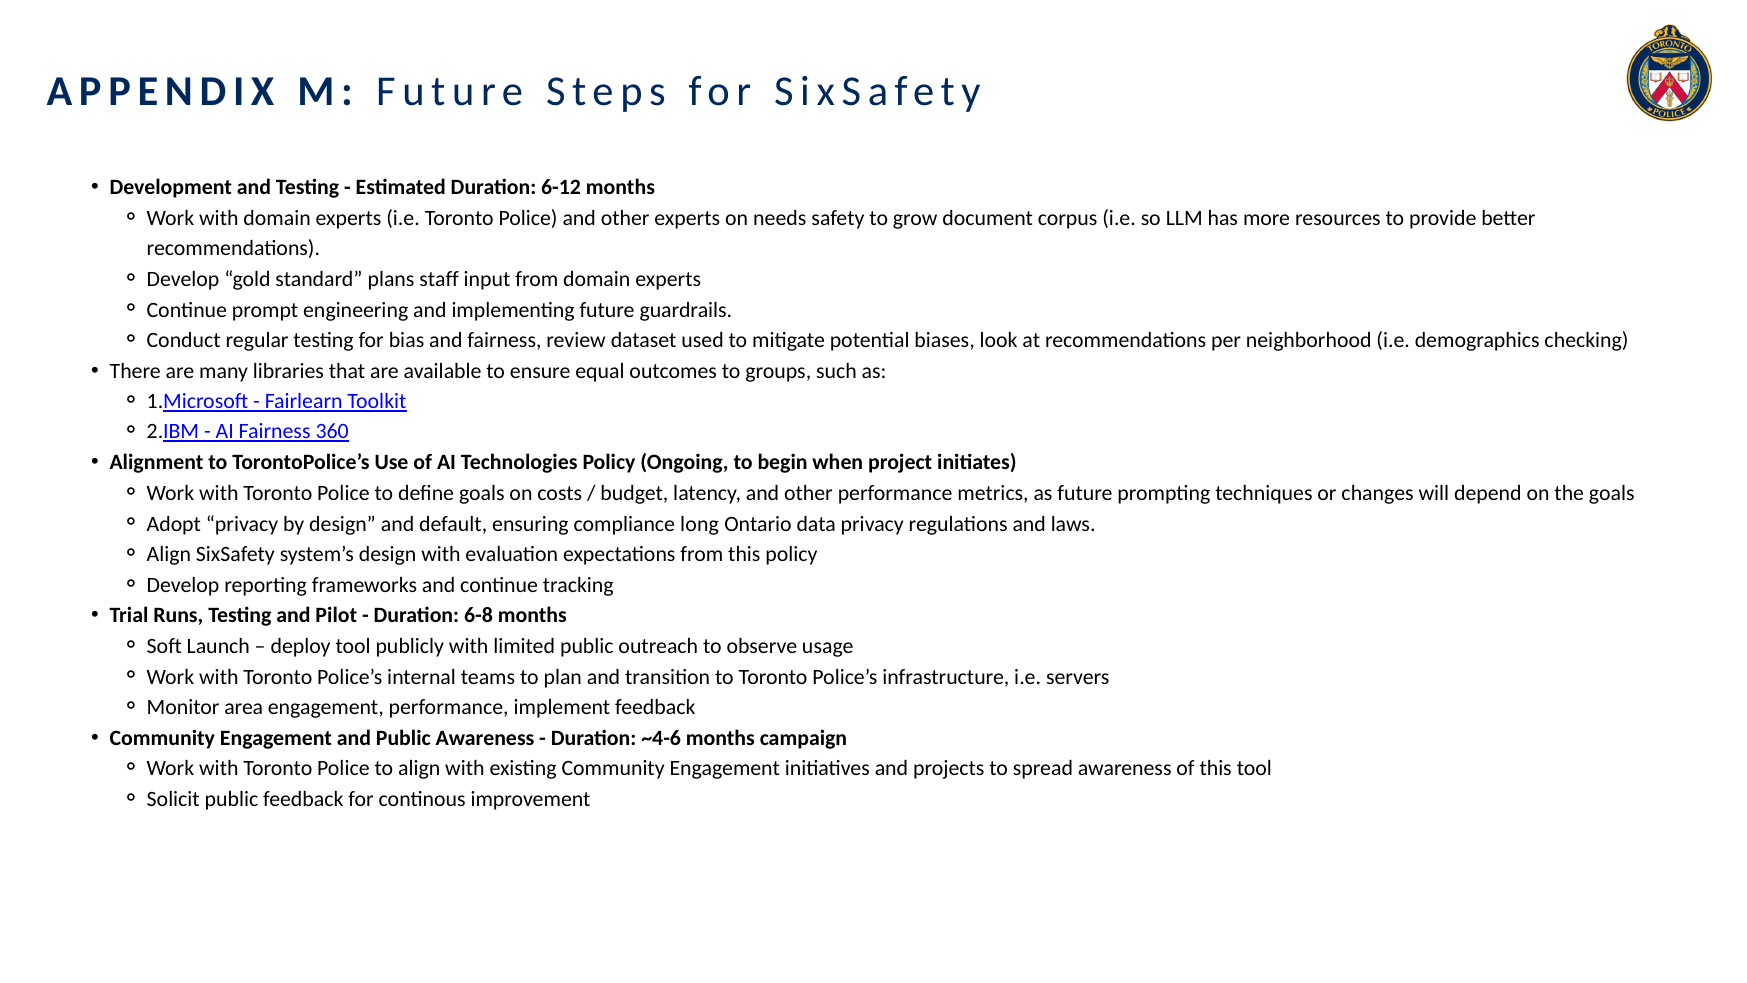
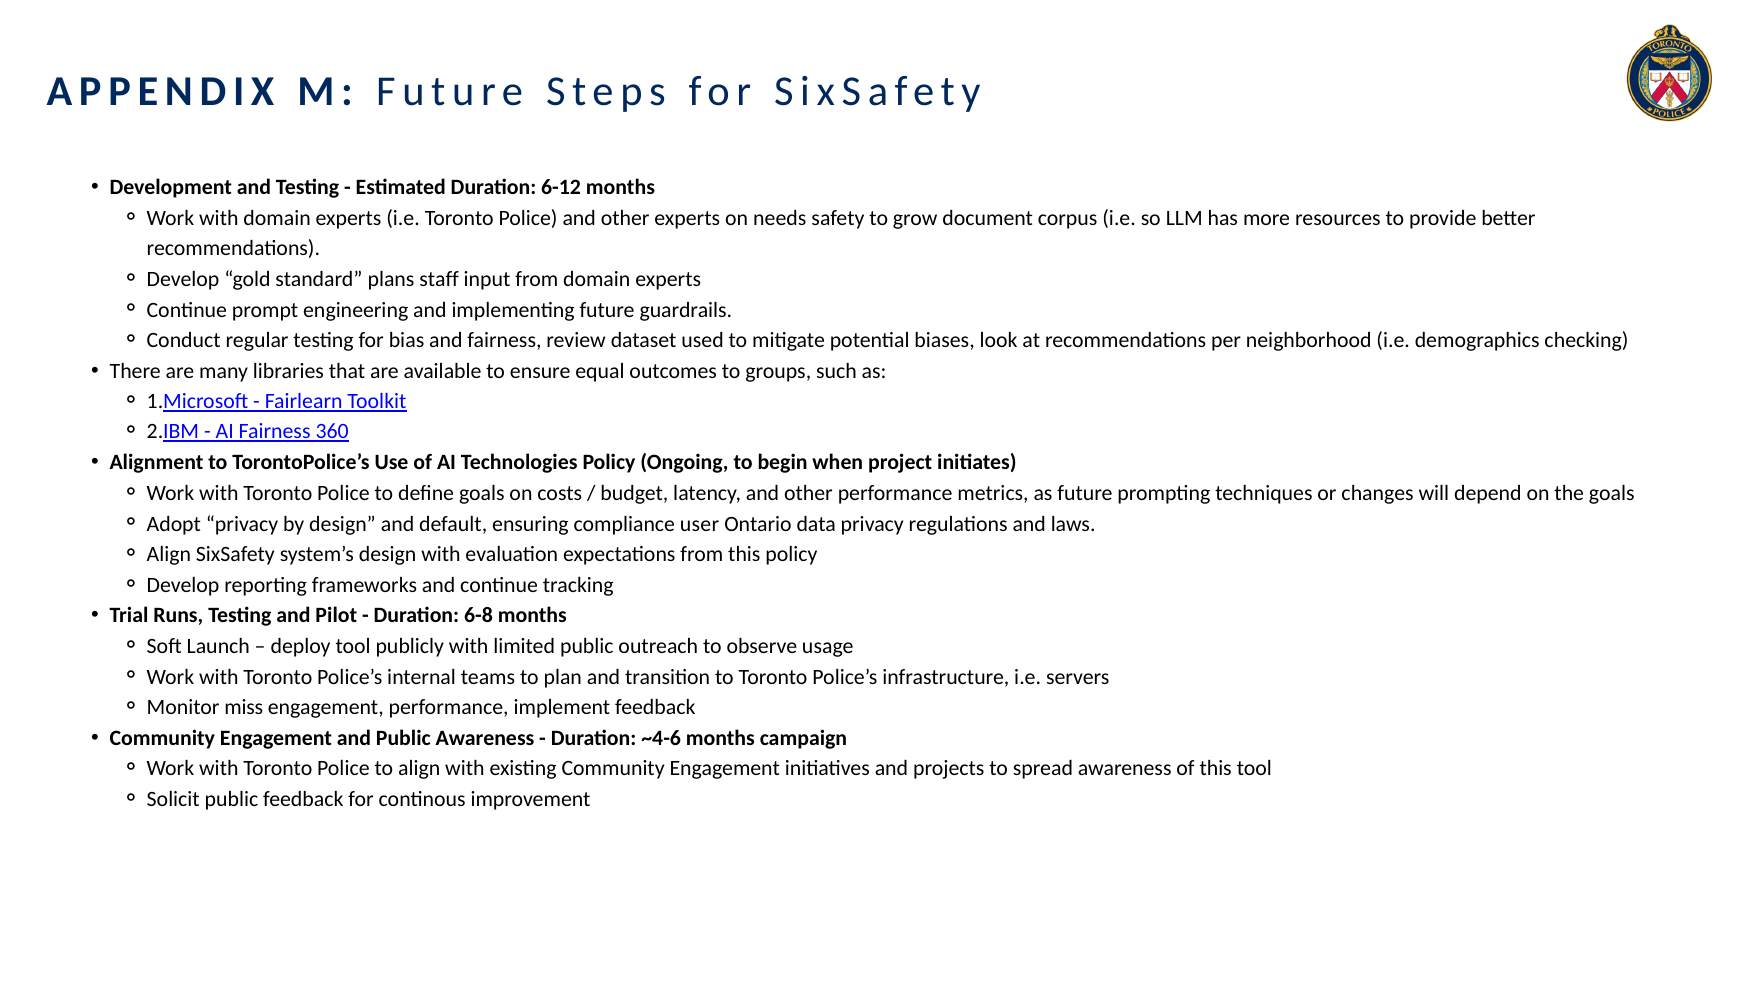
long: long -> user
area: area -> miss
